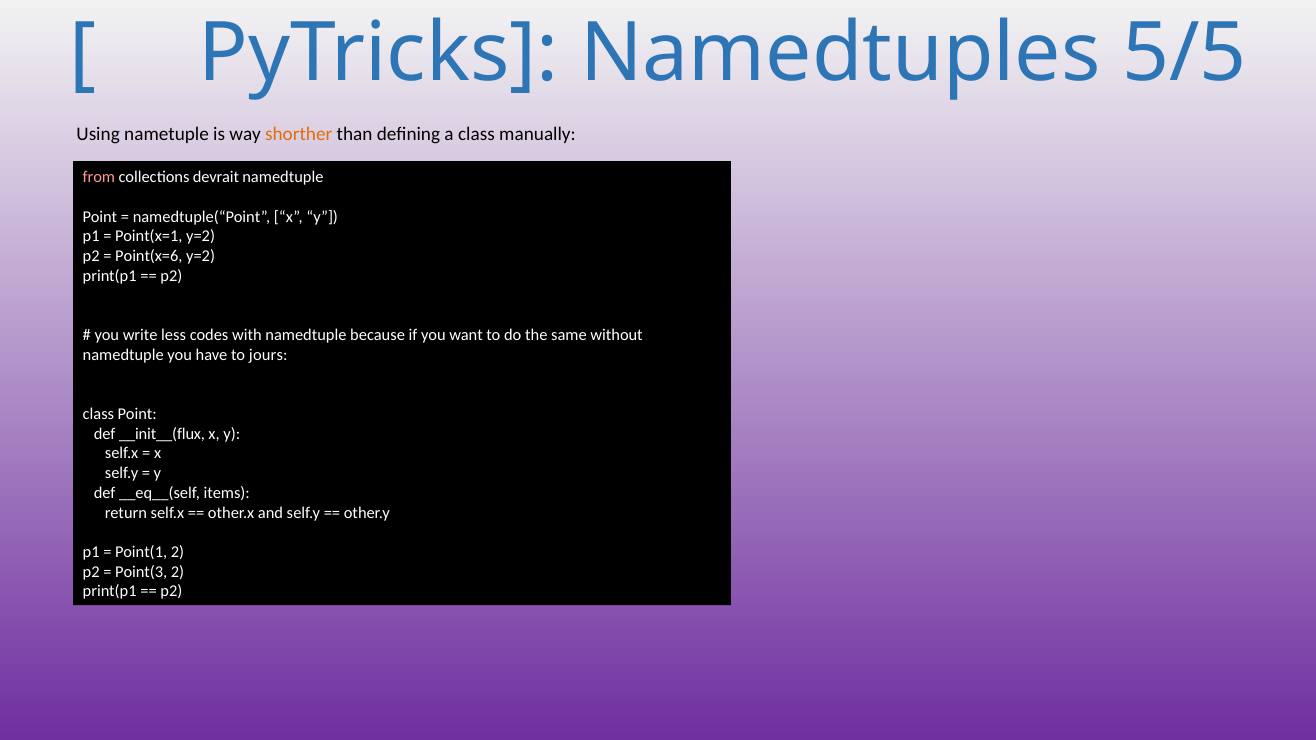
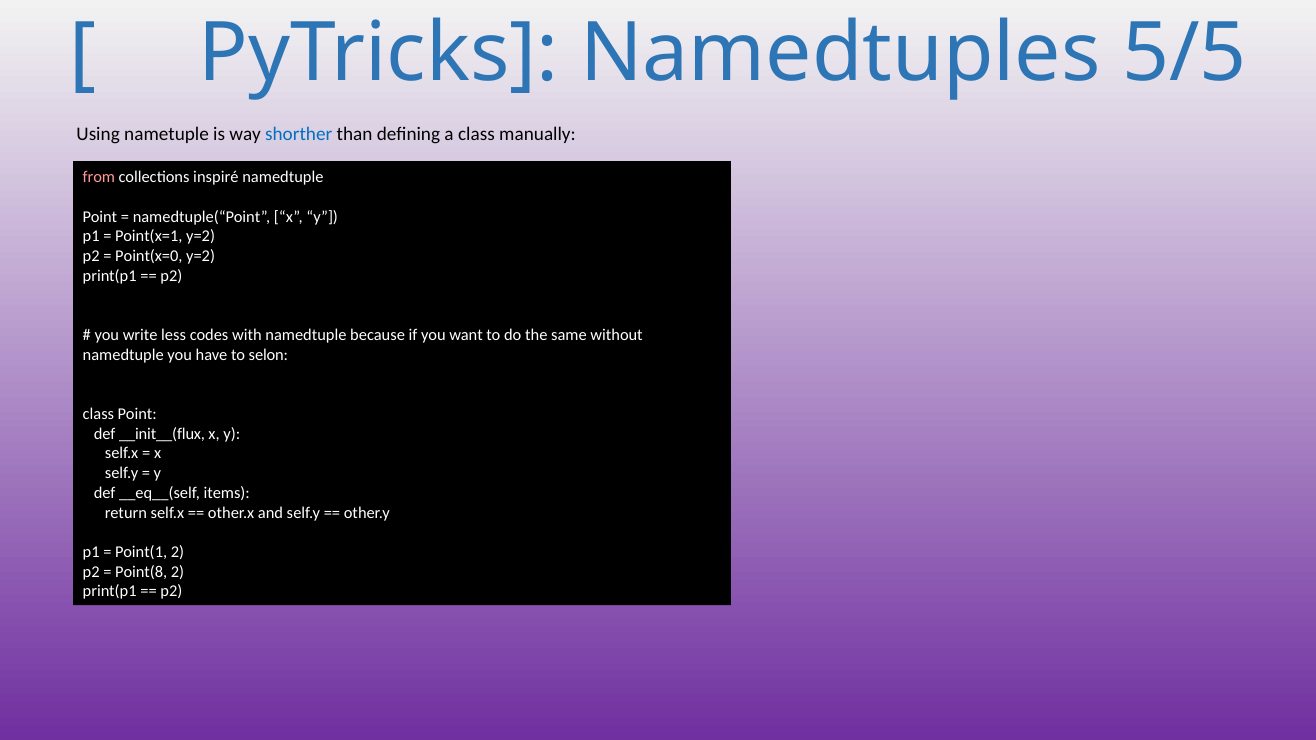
shorther colour: orange -> blue
devrait: devrait -> inspiré
Point(x=6: Point(x=6 -> Point(x=0
jours: jours -> selon
Point(3: Point(3 -> Point(8
